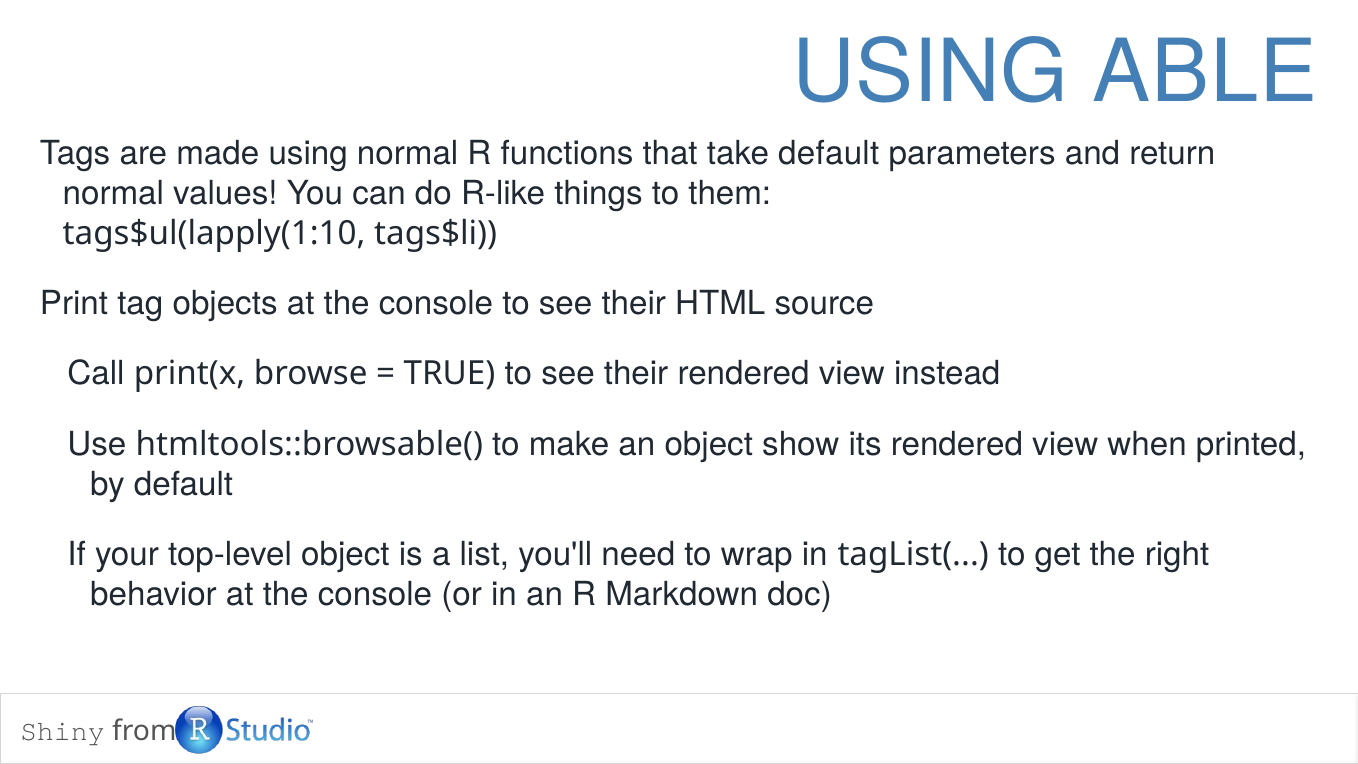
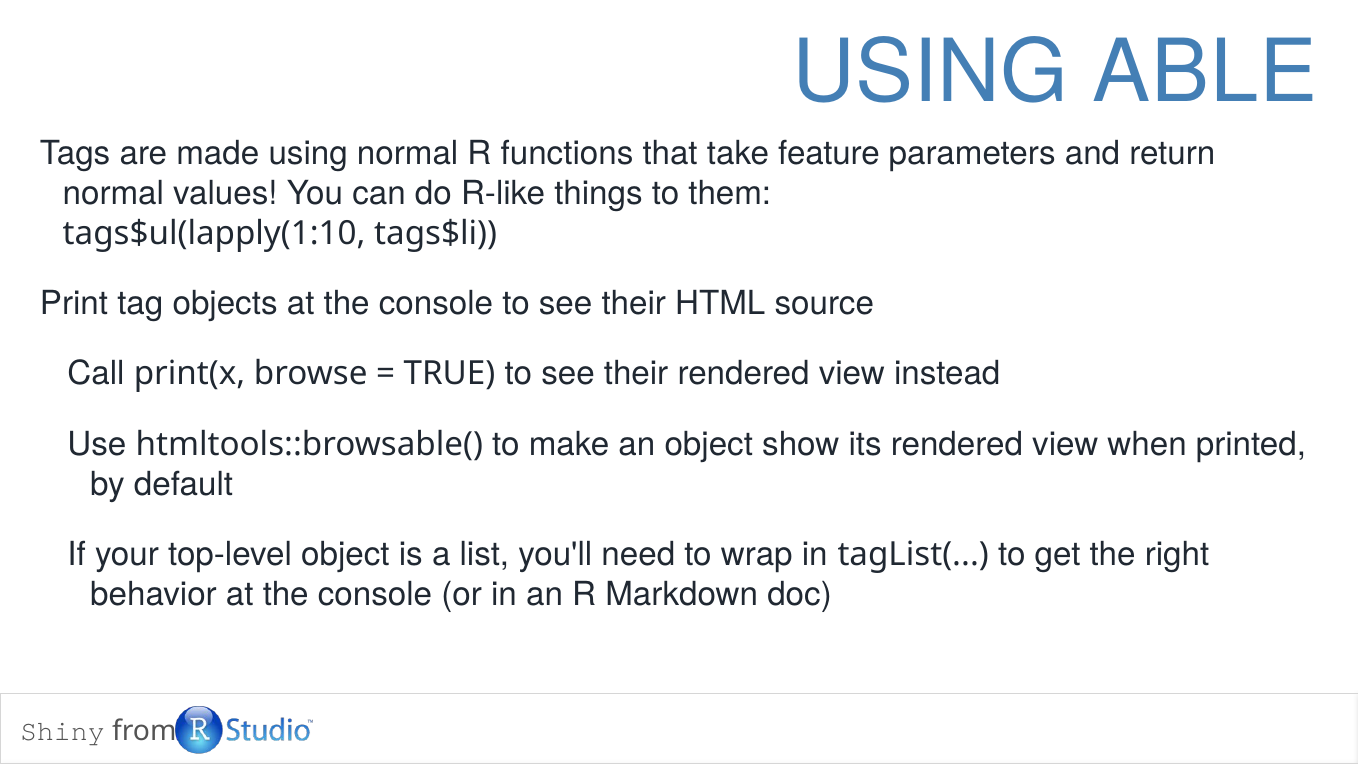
take default: default -> feature
